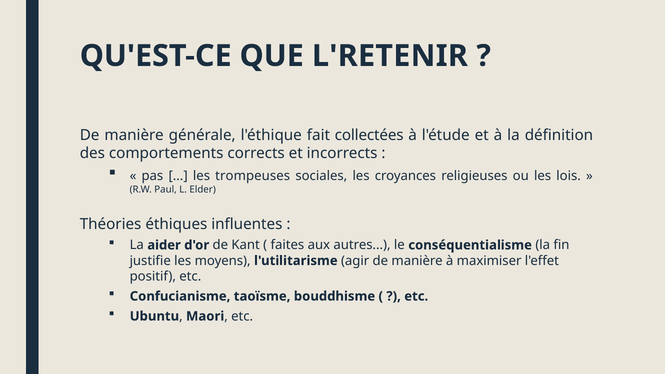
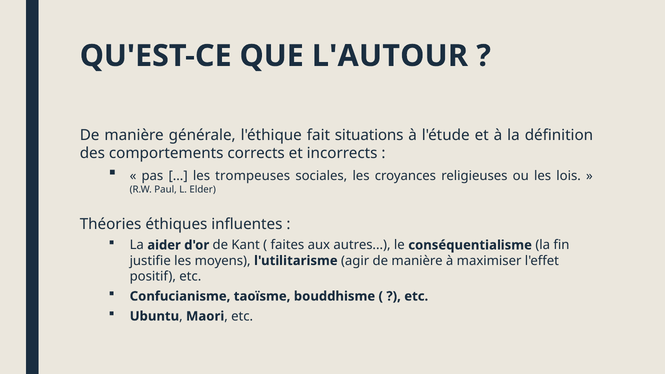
L'RETENIR: L'RETENIR -> L'AUTOUR
collectées: collectées -> situations
